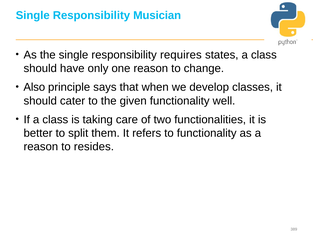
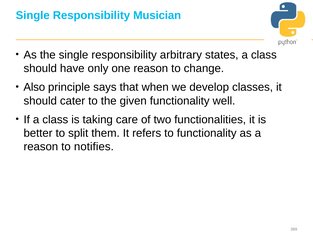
requires: requires -> arbitrary
resides: resides -> notifies
